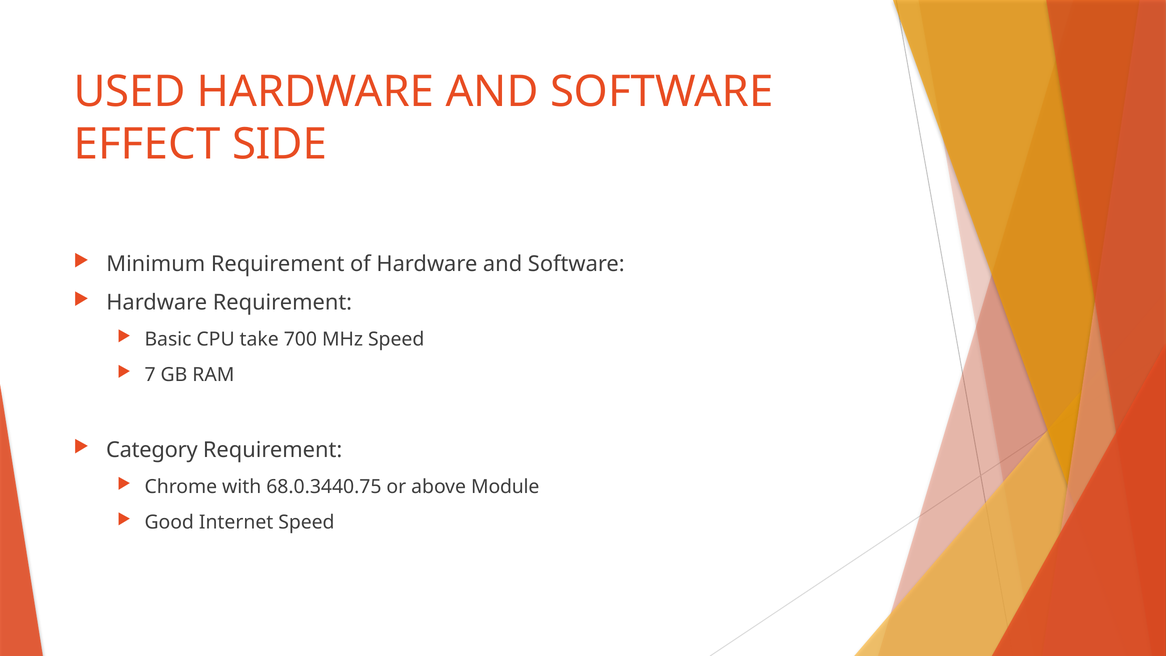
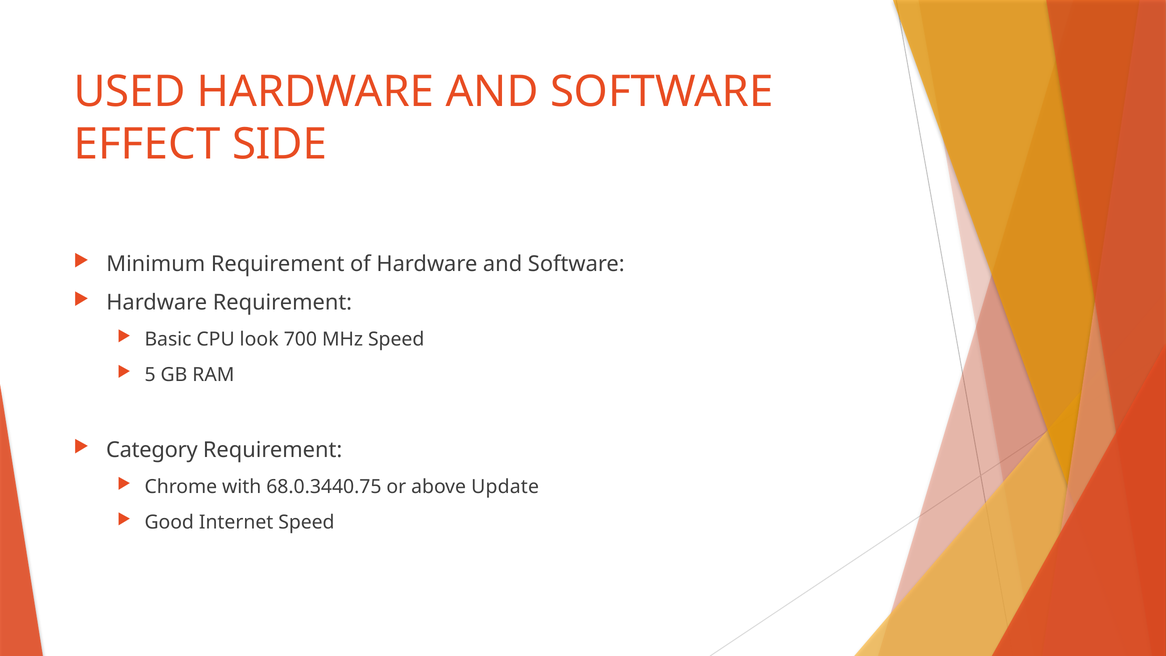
take: take -> look
7: 7 -> 5
Module: Module -> Update
